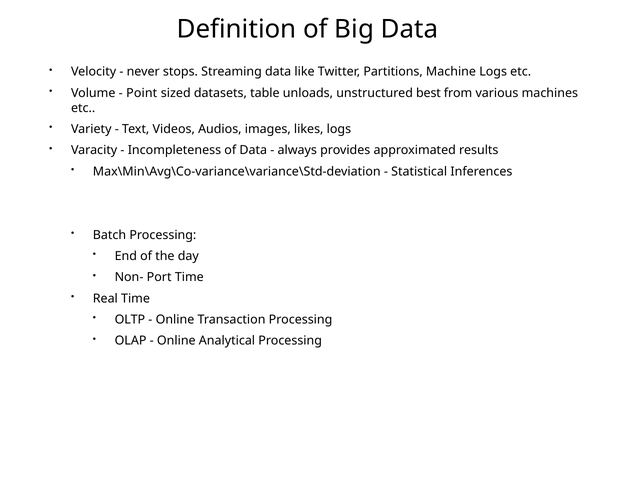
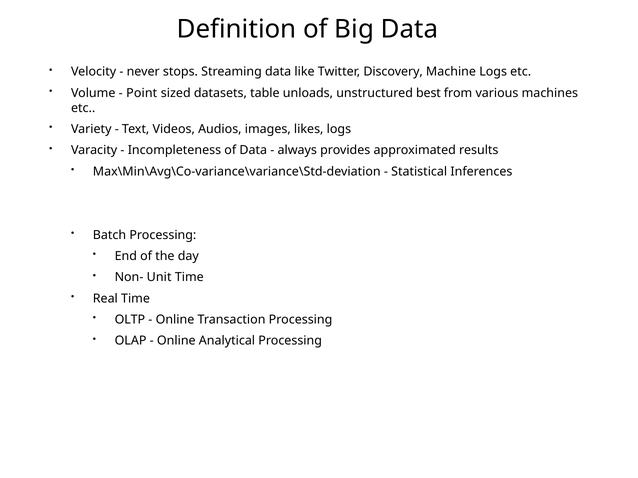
Partitions: Partitions -> Discovery
Port: Port -> Unit
